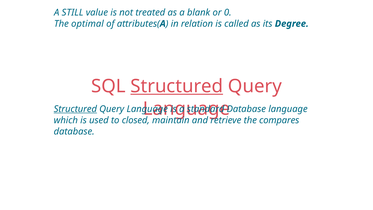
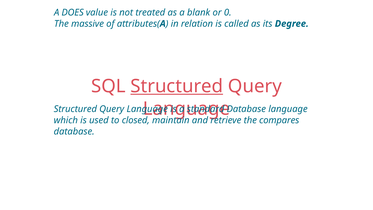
STILL: STILL -> DOES
optimal: optimal -> massive
Structured at (75, 109) underline: present -> none
